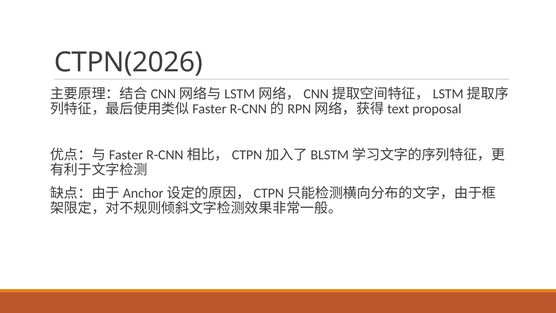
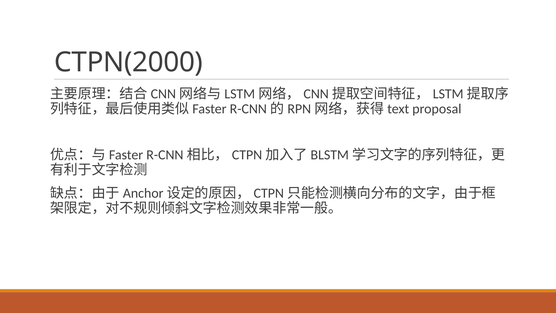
CTPN(2026: CTPN(2026 -> CTPN(2000
